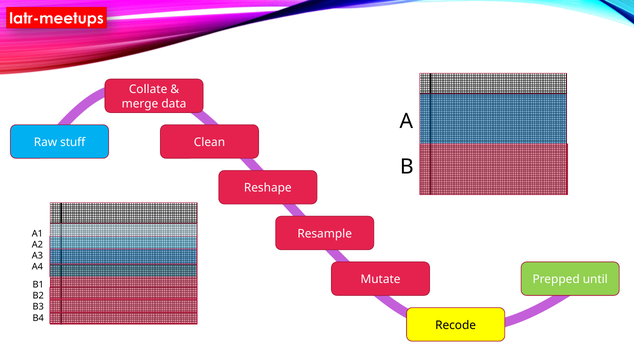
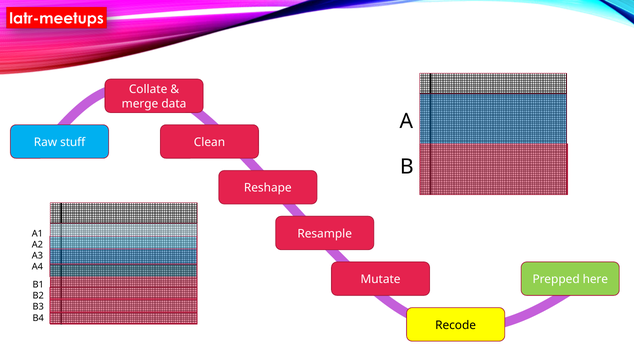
until: until -> here
